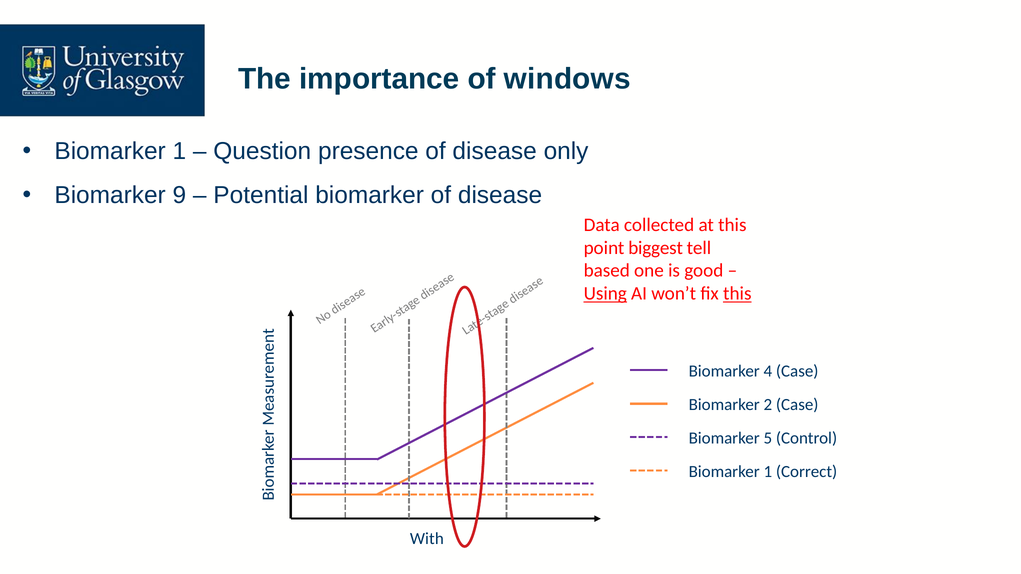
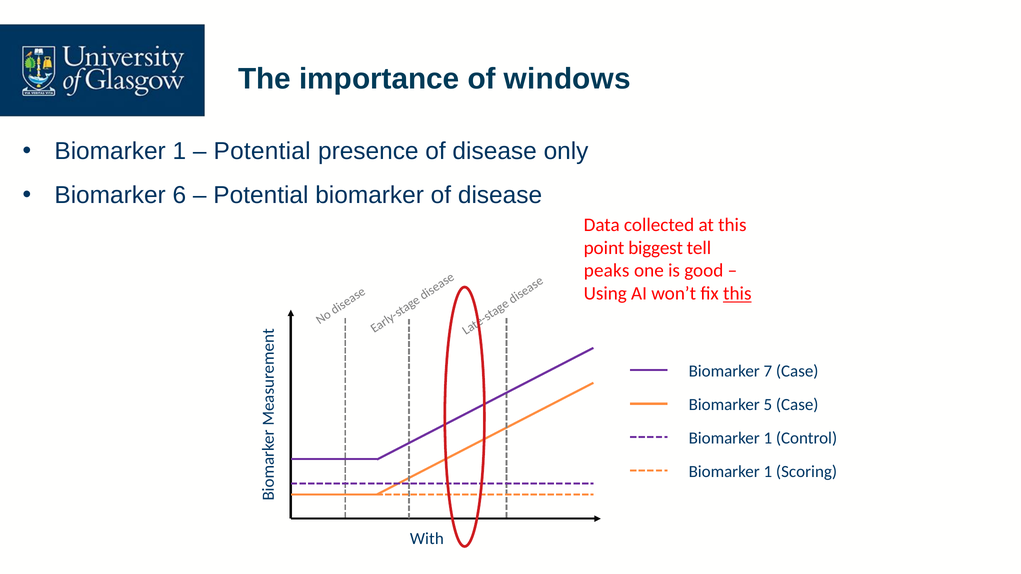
Question at (262, 151): Question -> Potential
9: 9 -> 6
based: based -> peaks
Using underline: present -> none
4: 4 -> 7
2: 2 -> 5
5 at (768, 438): 5 -> 1
Correct: Correct -> Scoring
